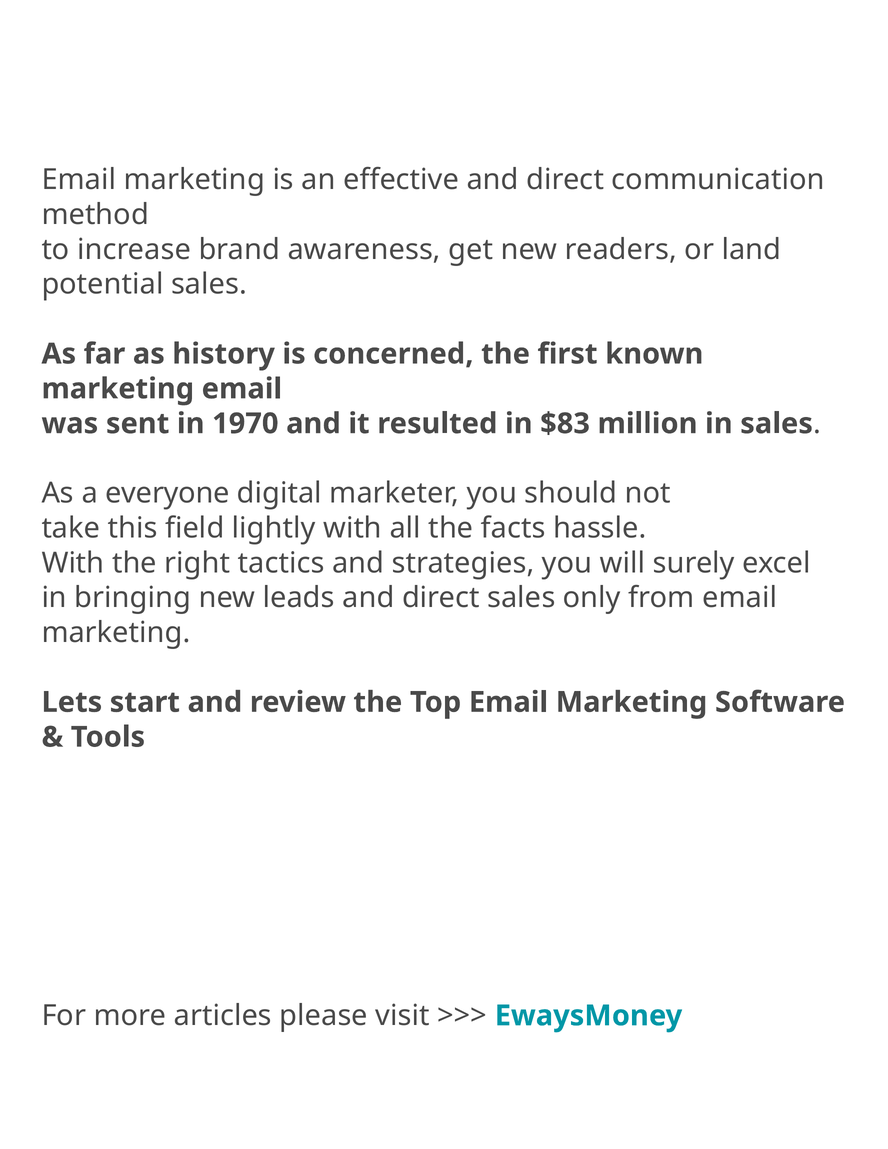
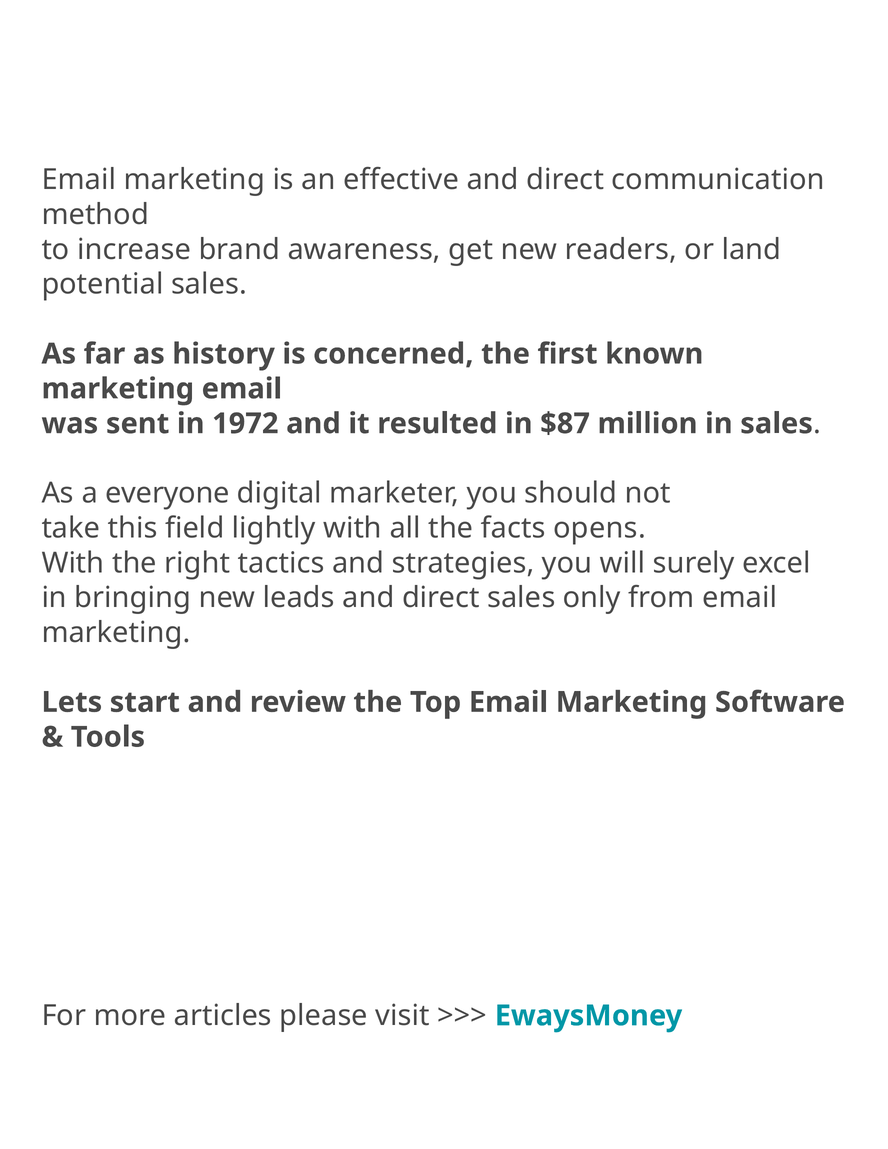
1970: 1970 -> 1972
$83: $83 -> $87
hassle: hassle -> opens
